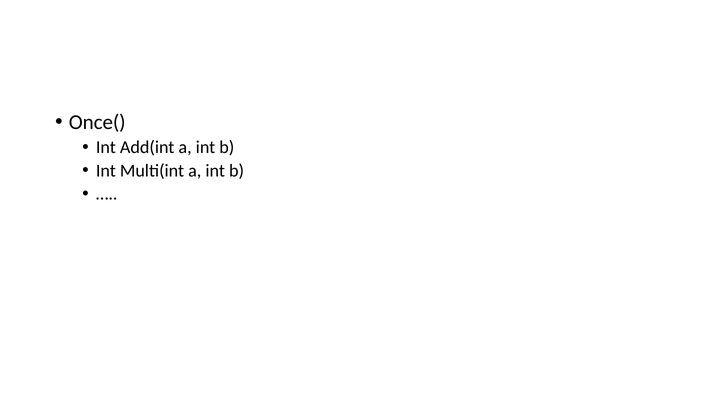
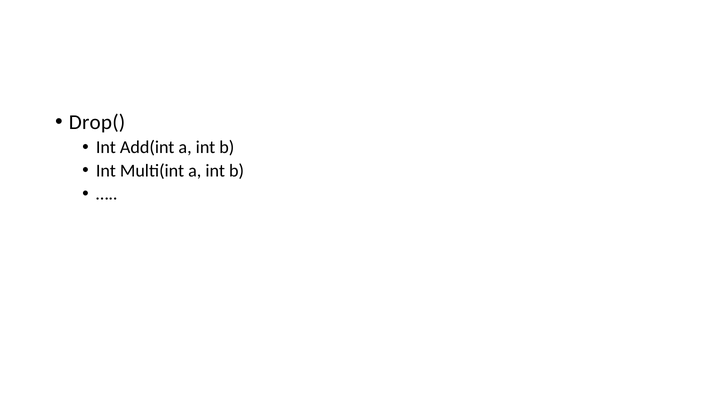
Once(: Once( -> Drop(
